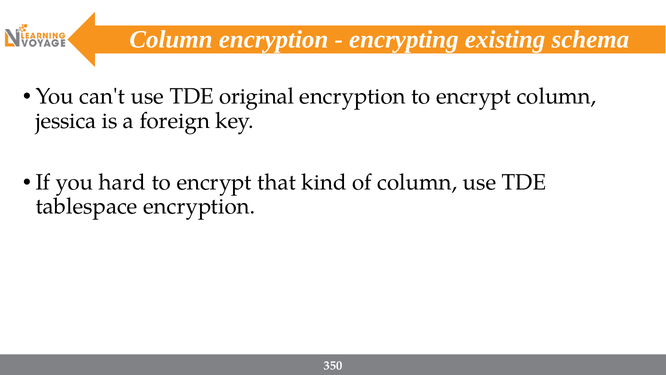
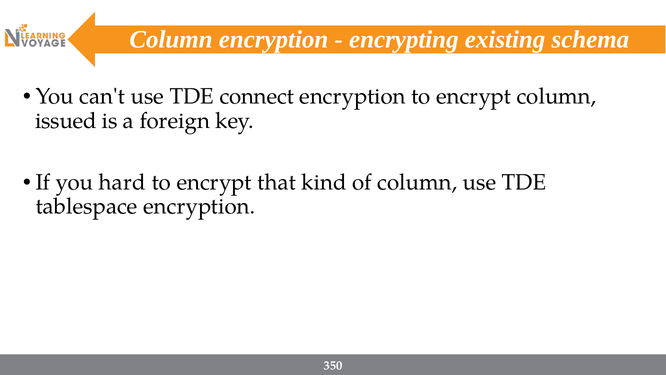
original: original -> connect
jessica: jessica -> issued
